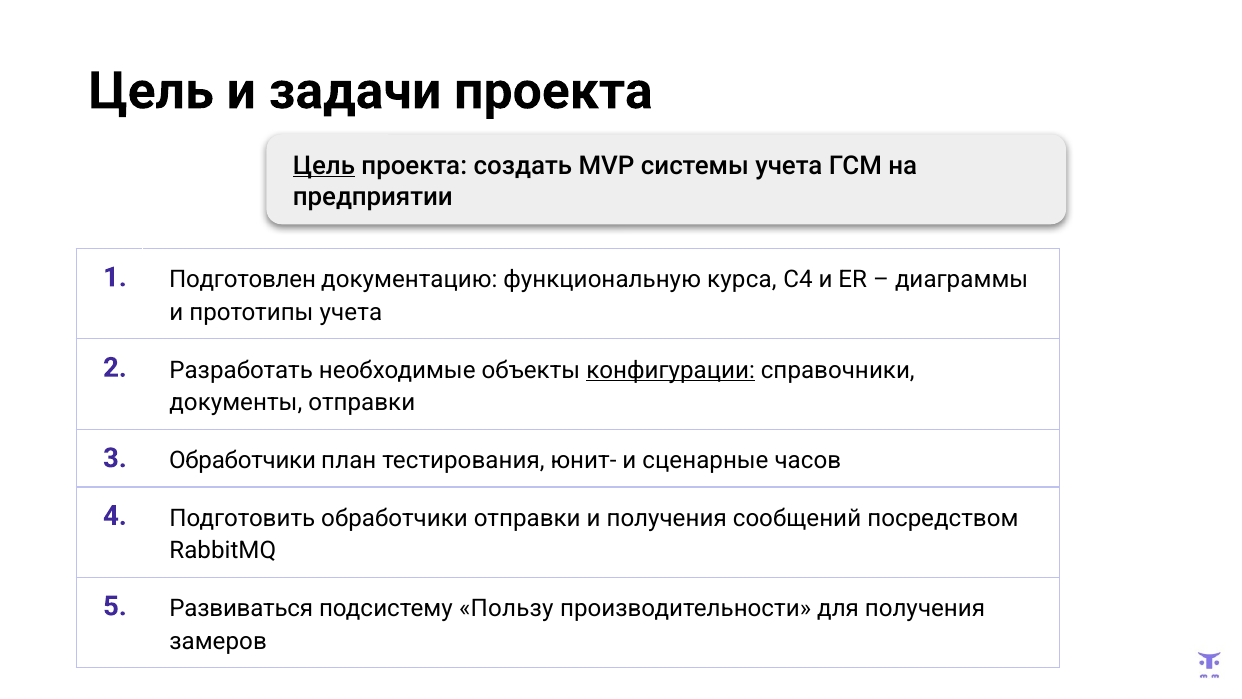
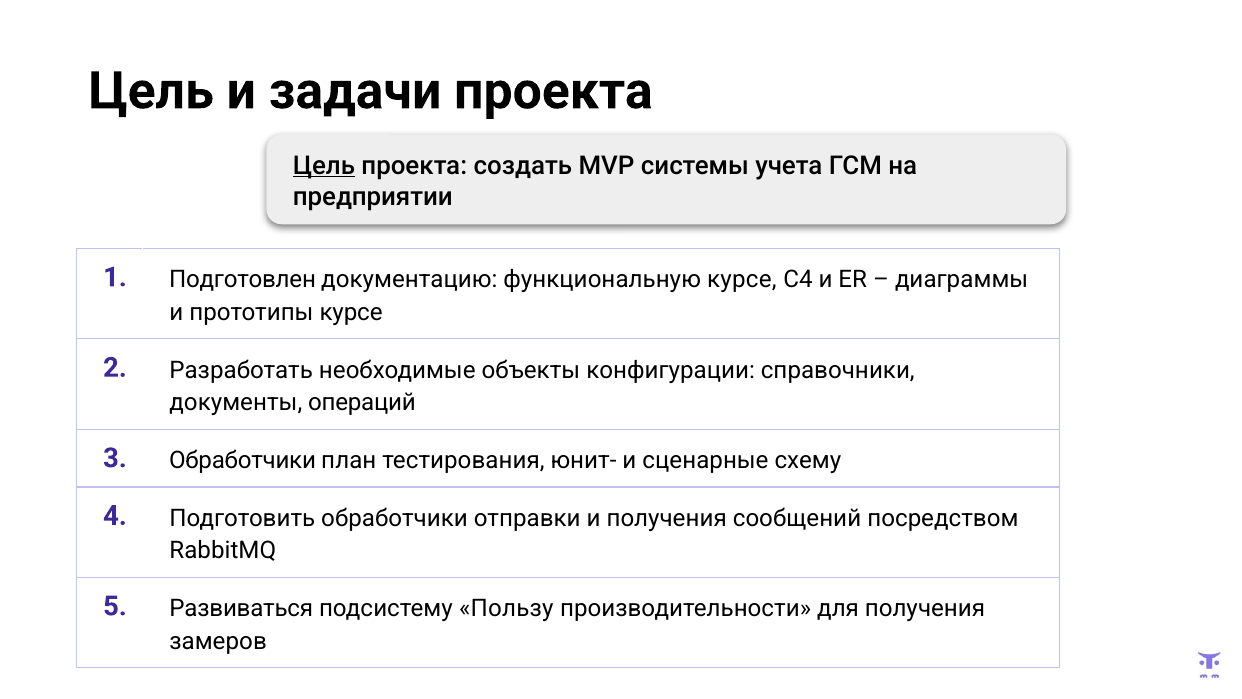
функциональную курса: курса -> курсе
прототипы учета: учета -> курсе
конфигурации underline: present -> none
документы отправки: отправки -> операций
часов: часов -> схему
